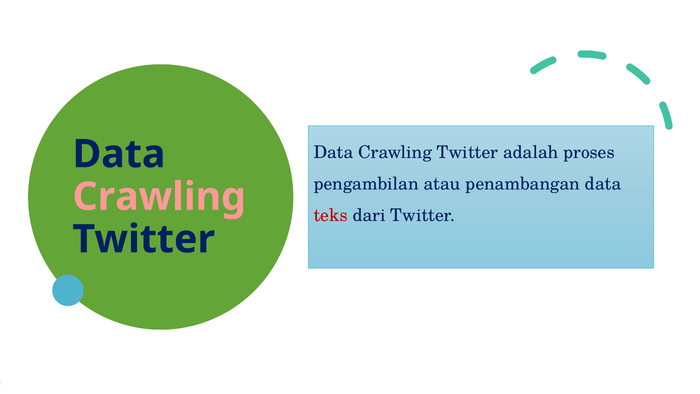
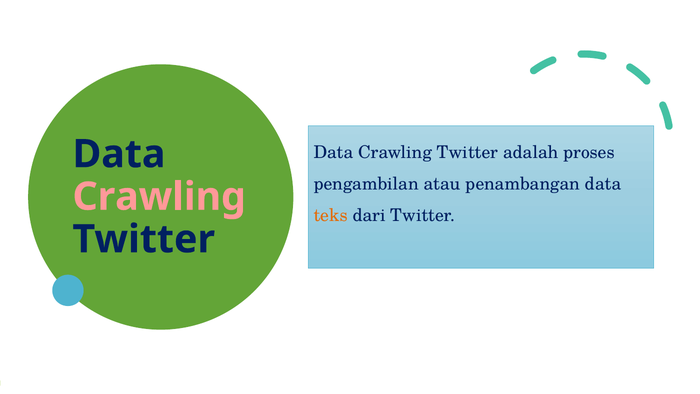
teks colour: red -> orange
